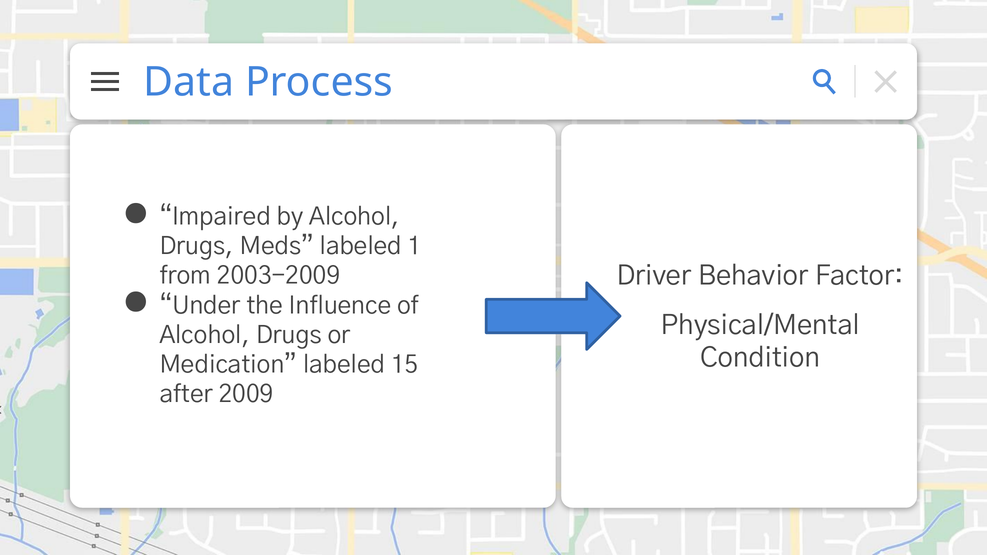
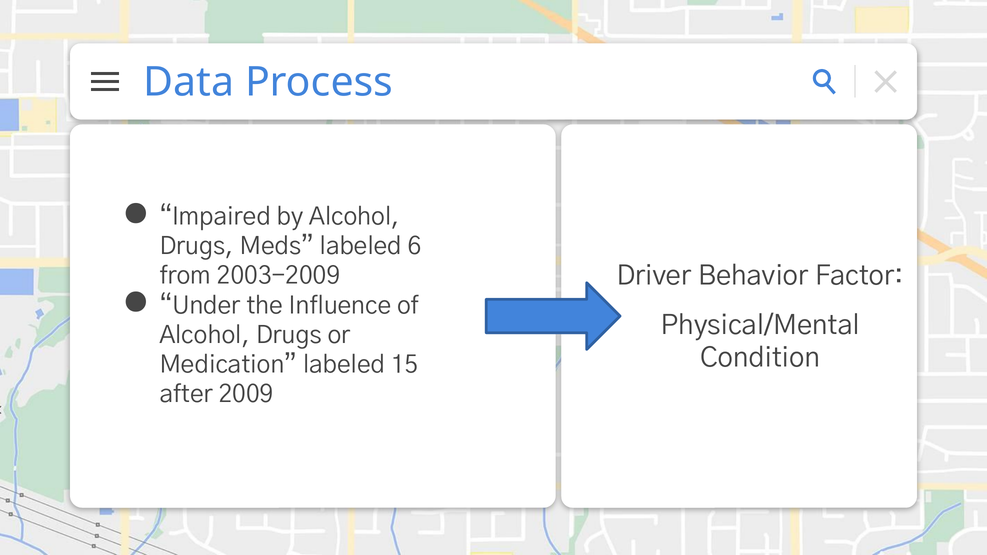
1: 1 -> 6
